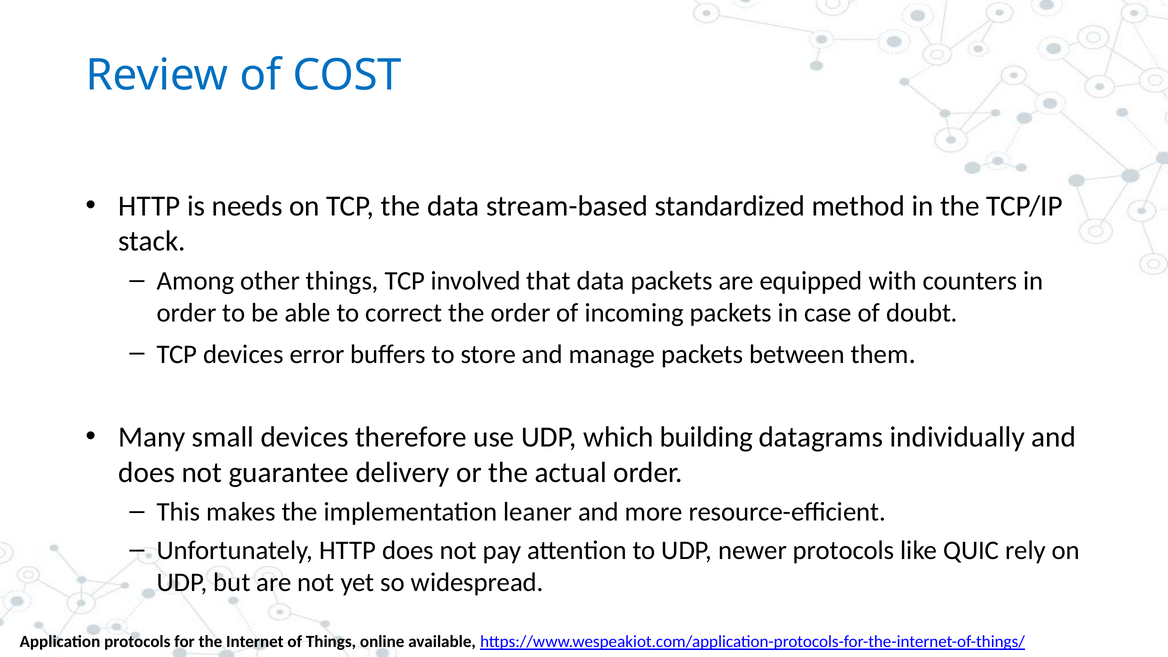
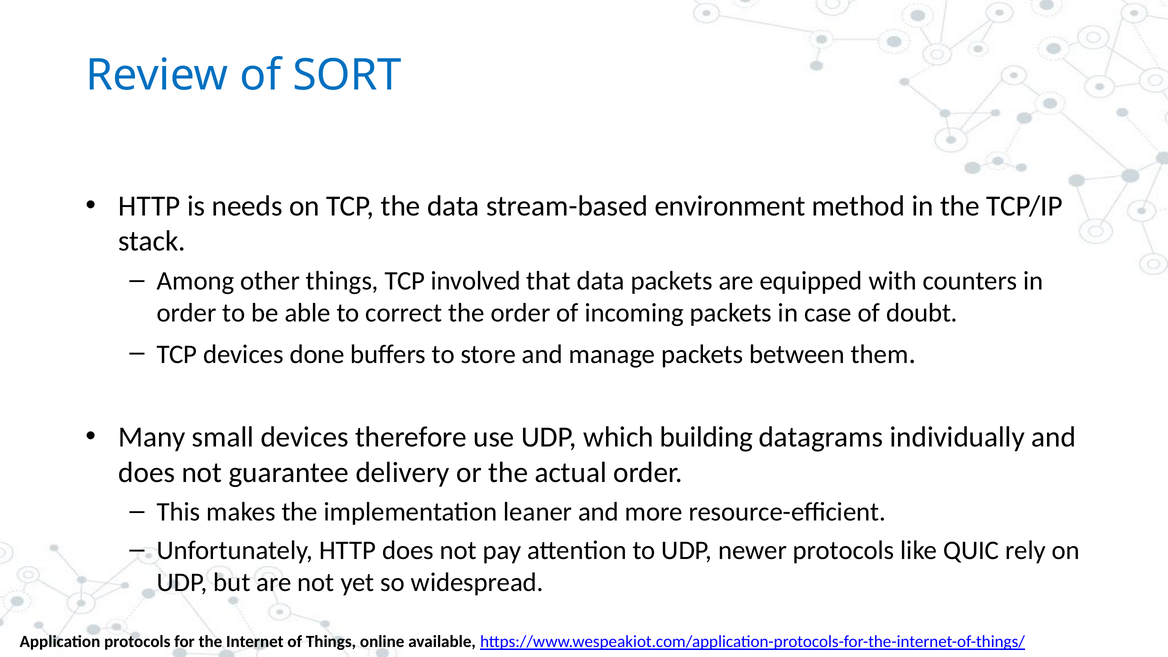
COST: COST -> SORT
standardized: standardized -> environment
error: error -> done
